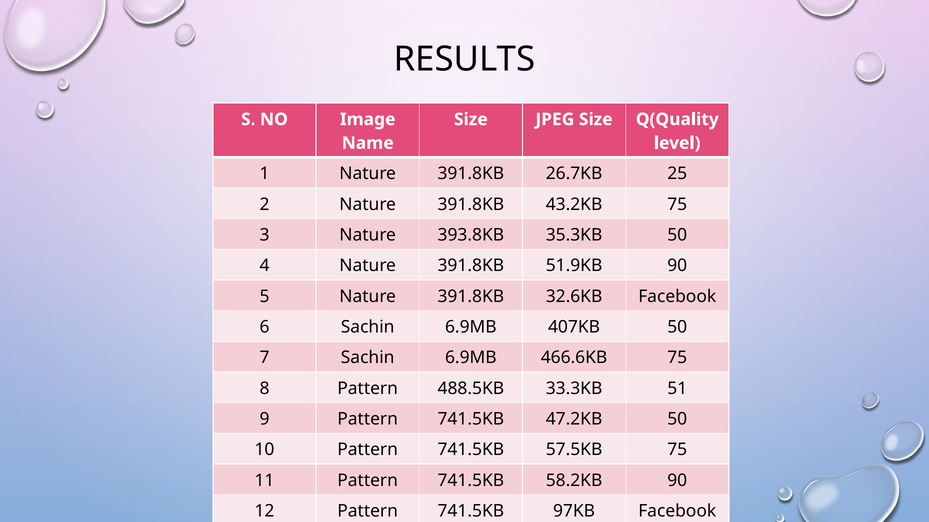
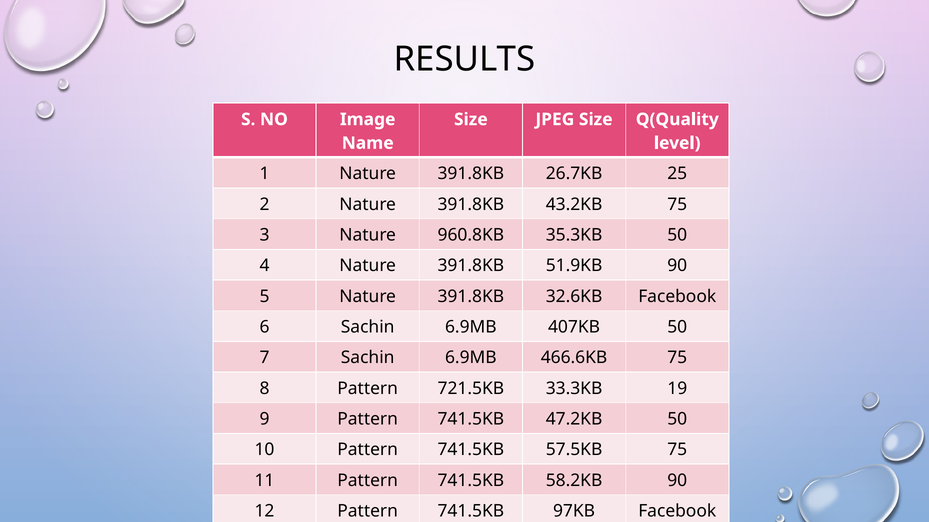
393.8KB: 393.8KB -> 960.8KB
488.5KB: 488.5KB -> 721.5KB
51: 51 -> 19
